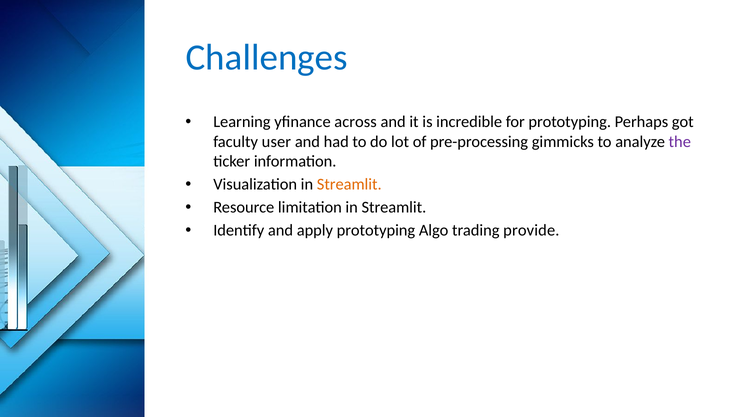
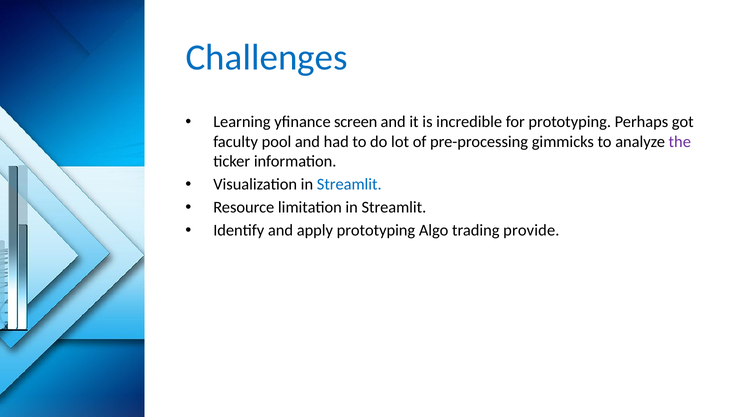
across: across -> screen
user: user -> pool
Streamlit at (349, 184) colour: orange -> blue
